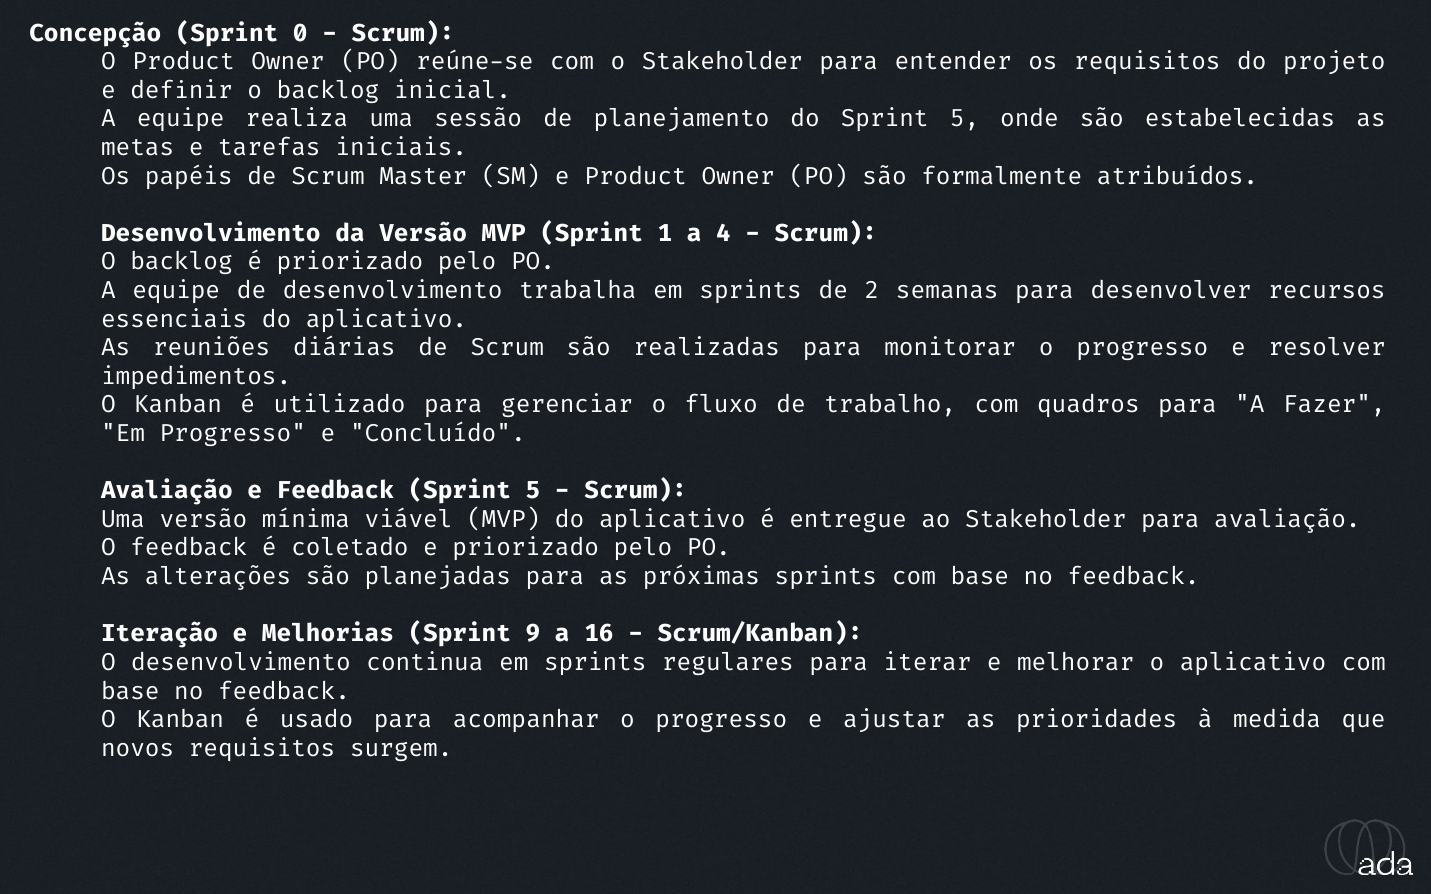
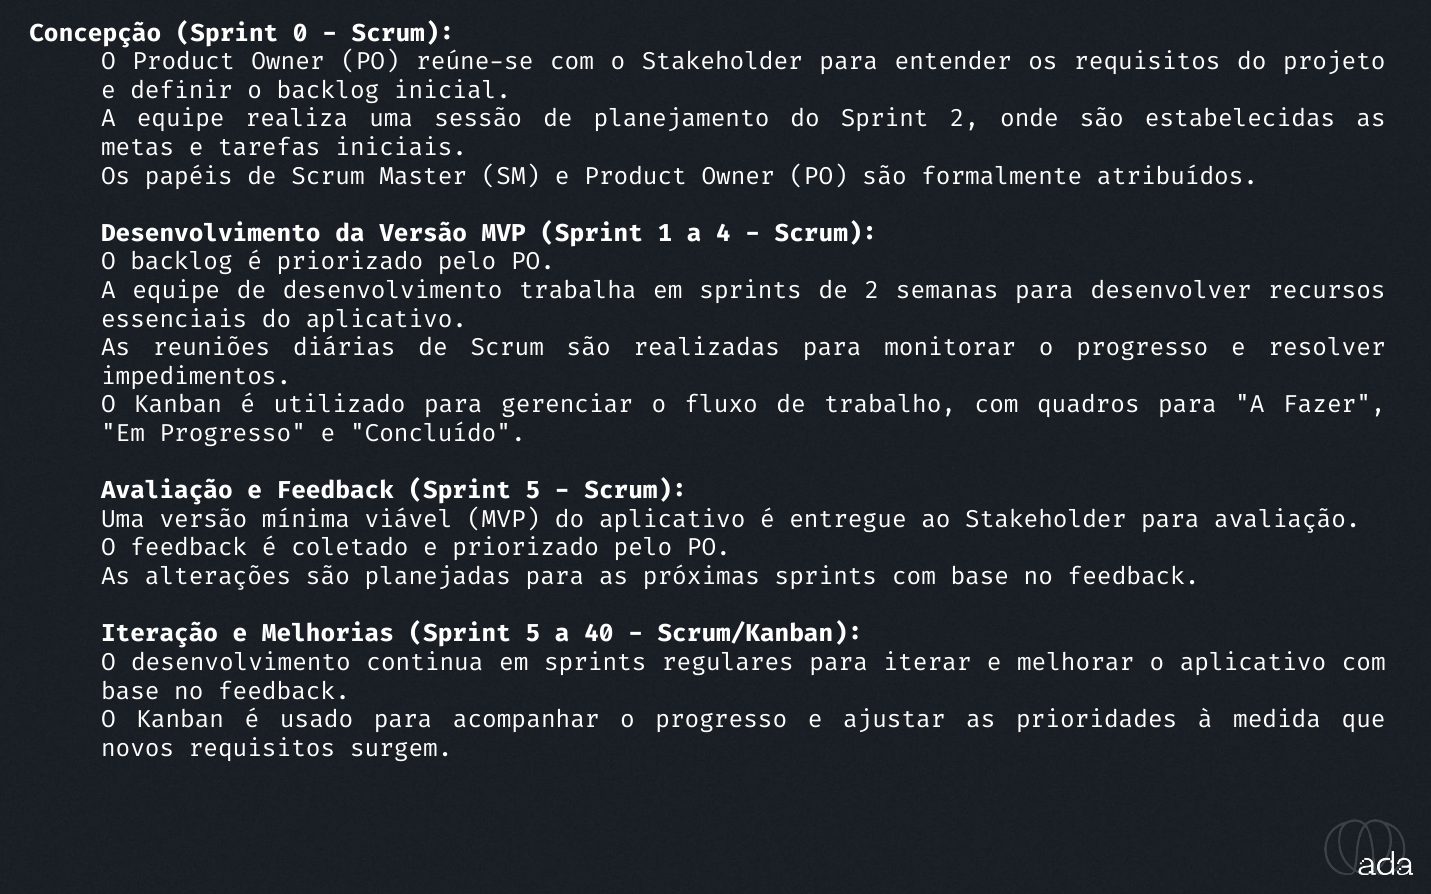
do Sprint 5: 5 -> 2
Melhorias Sprint 9: 9 -> 5
16: 16 -> 40
